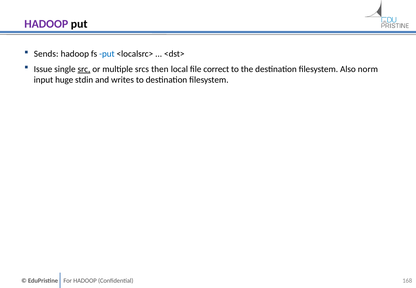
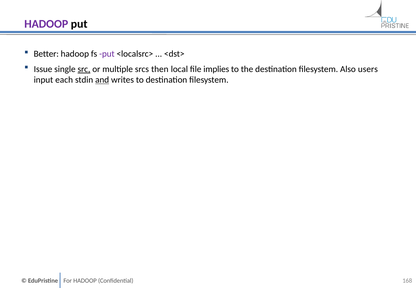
Sends: Sends -> Better
put at (107, 54) colour: blue -> purple
correct: correct -> implies
norm: norm -> users
huge: huge -> each
and underline: none -> present
